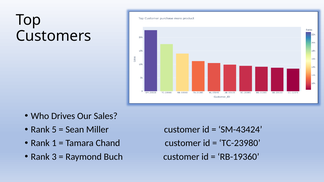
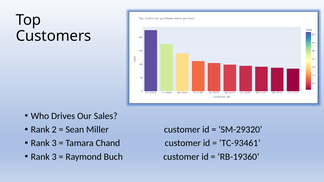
5: 5 -> 2
SM-43424: SM-43424 -> SM-29320
1 at (54, 143): 1 -> 3
TC-23980: TC-23980 -> TC-93461
